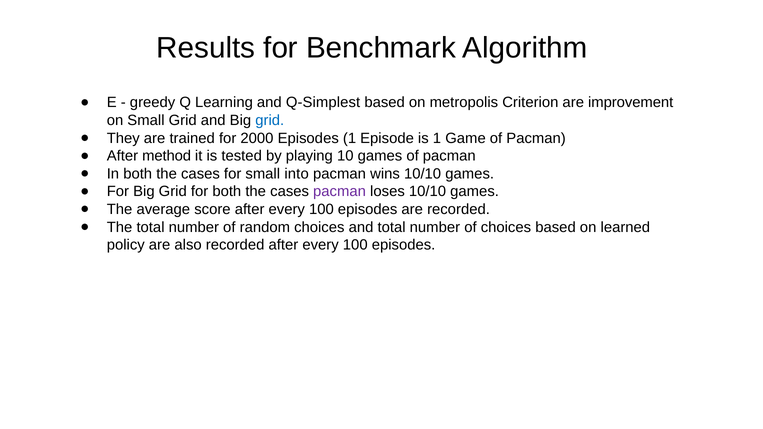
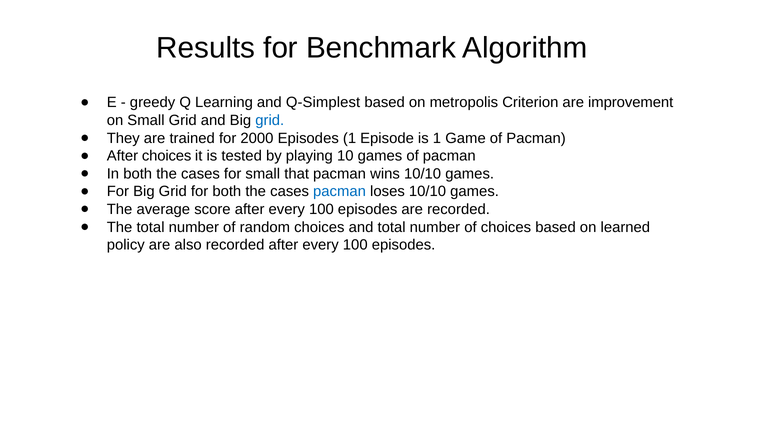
After method: method -> choices
into: into -> that
pacman at (340, 192) colour: purple -> blue
